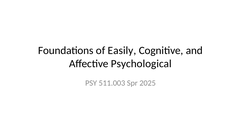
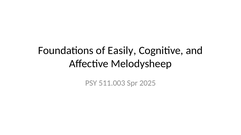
Psychological: Psychological -> Melodysheep
